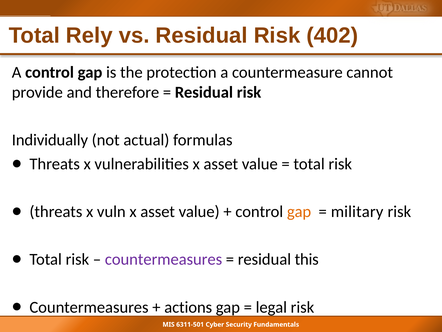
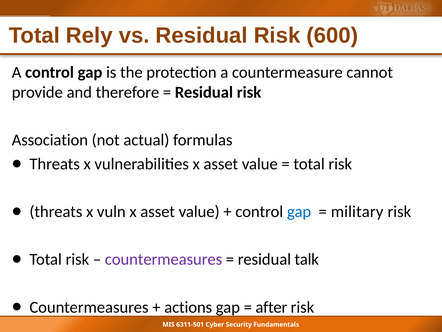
402: 402 -> 600
Individually: Individually -> Association
gap at (299, 211) colour: orange -> blue
this: this -> talk
legal: legal -> after
